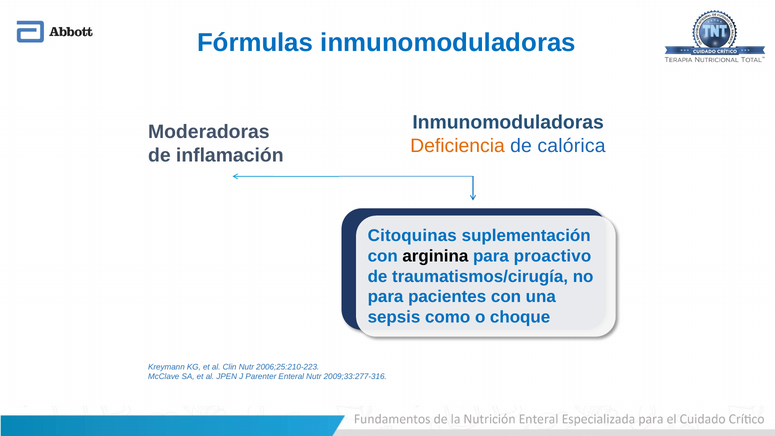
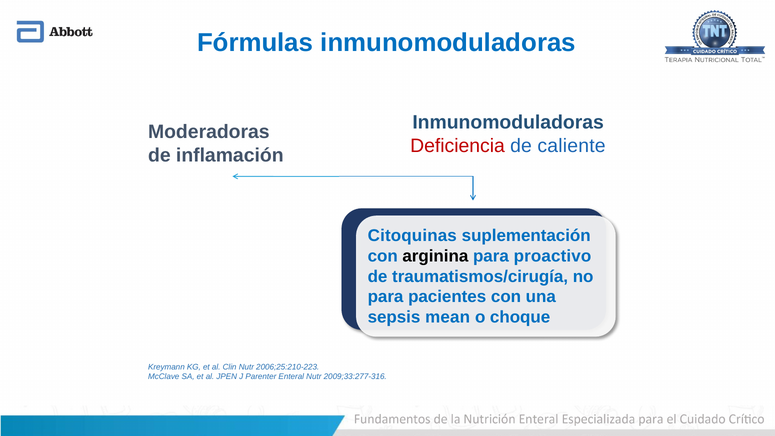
Deficiencia colour: orange -> red
calórica: calórica -> caliente
como: como -> mean
